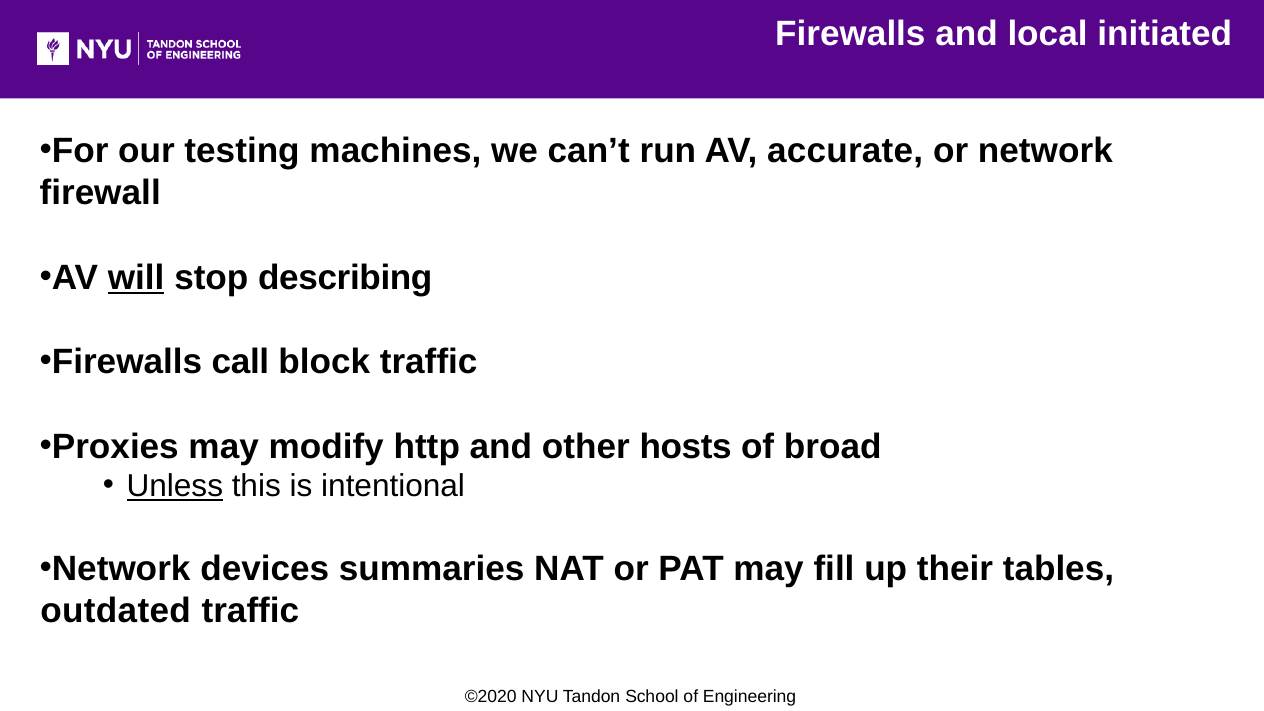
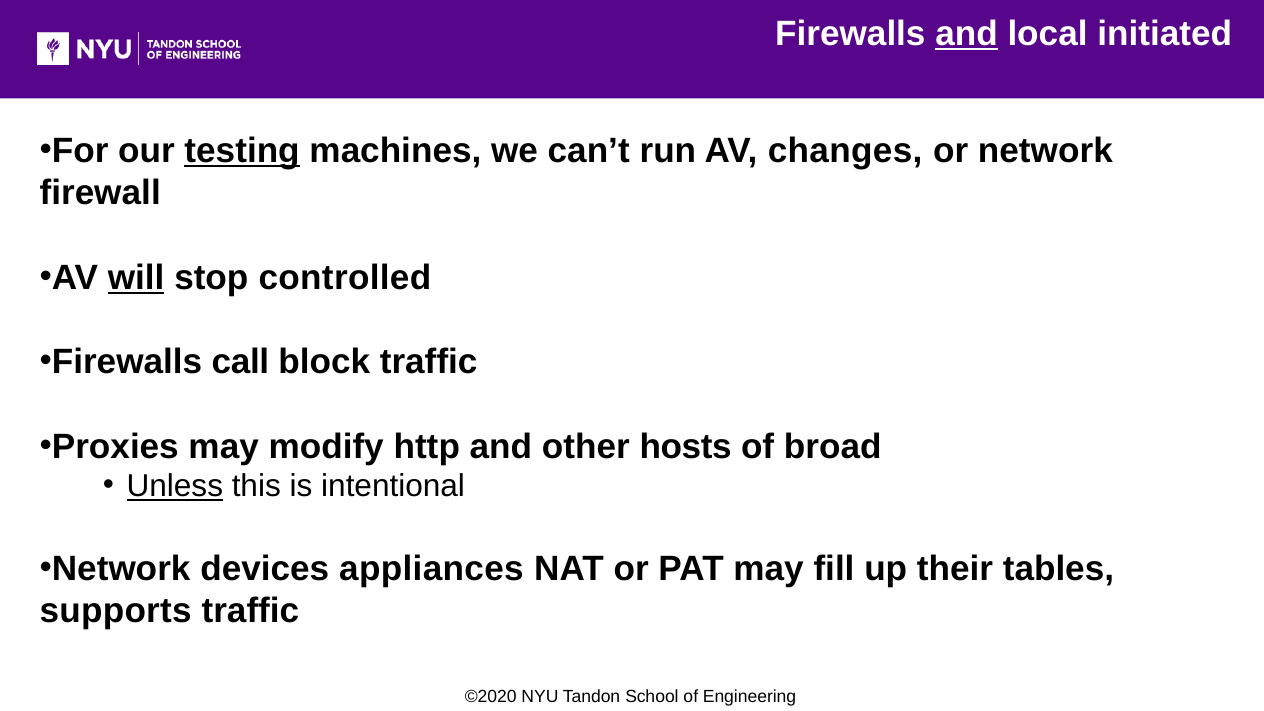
and at (967, 34) underline: none -> present
testing underline: none -> present
accurate: accurate -> changes
describing: describing -> controlled
summaries: summaries -> appliances
outdated: outdated -> supports
